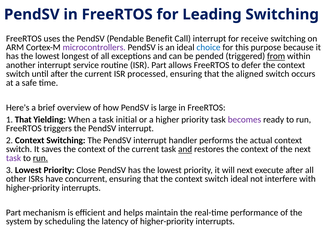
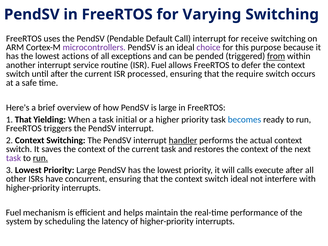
Leading: Leading -> Varying
Benefit: Benefit -> Default
choice colour: blue -> purple
longest: longest -> actions
ISR Part: Part -> Fuel
aligned: aligned -> require
becomes colour: purple -> blue
handler underline: none -> present
and at (185, 149) underline: present -> none
Priority Close: Close -> Large
will next: next -> calls
Part at (13, 213): Part -> Fuel
